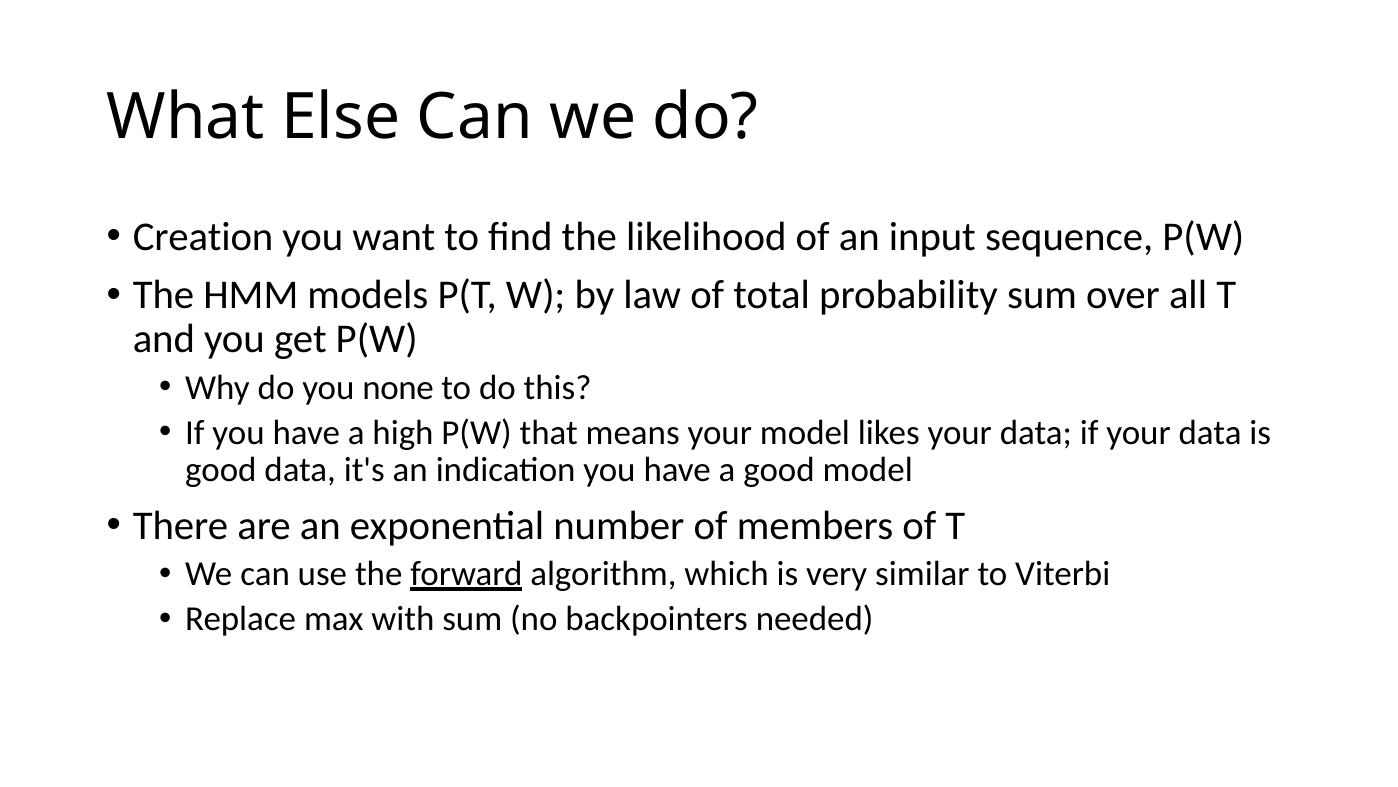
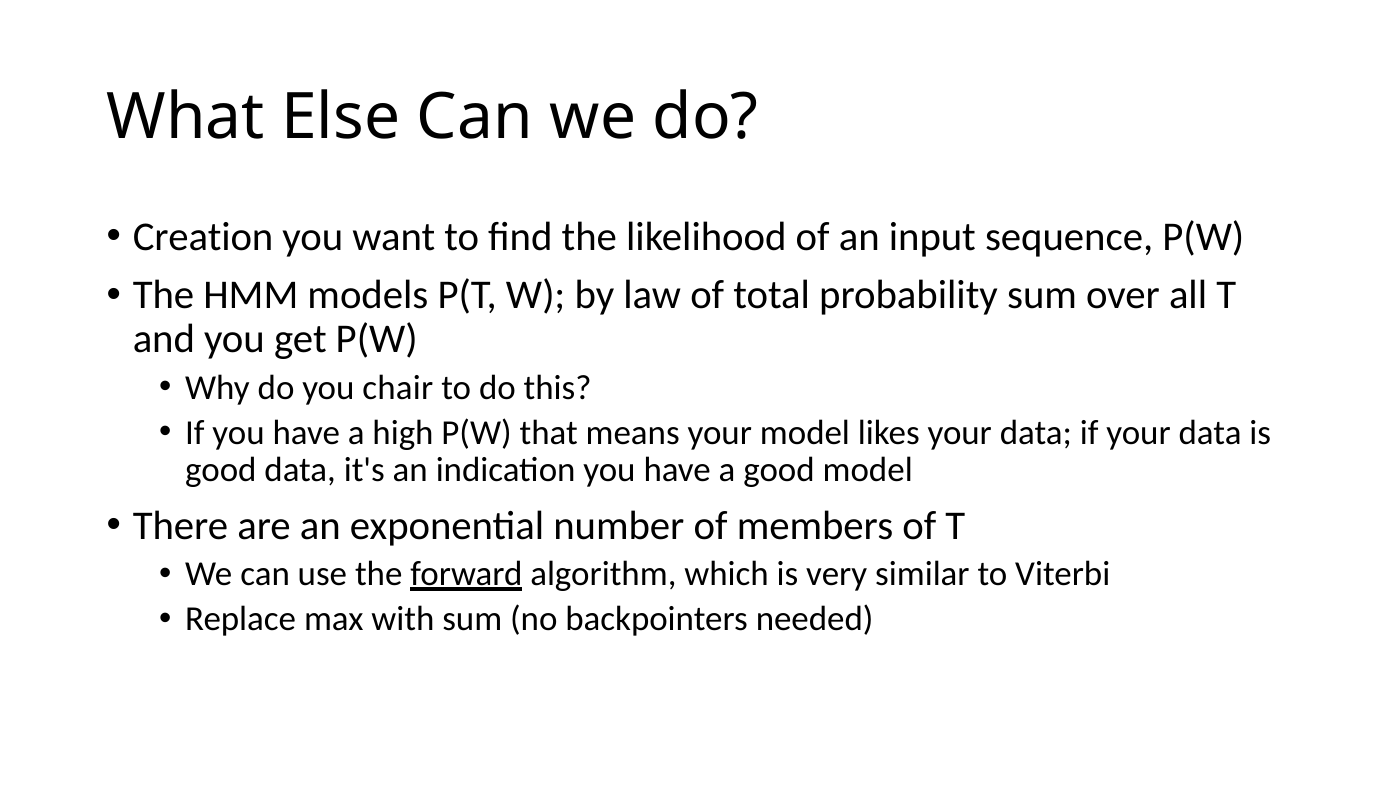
none: none -> chair
